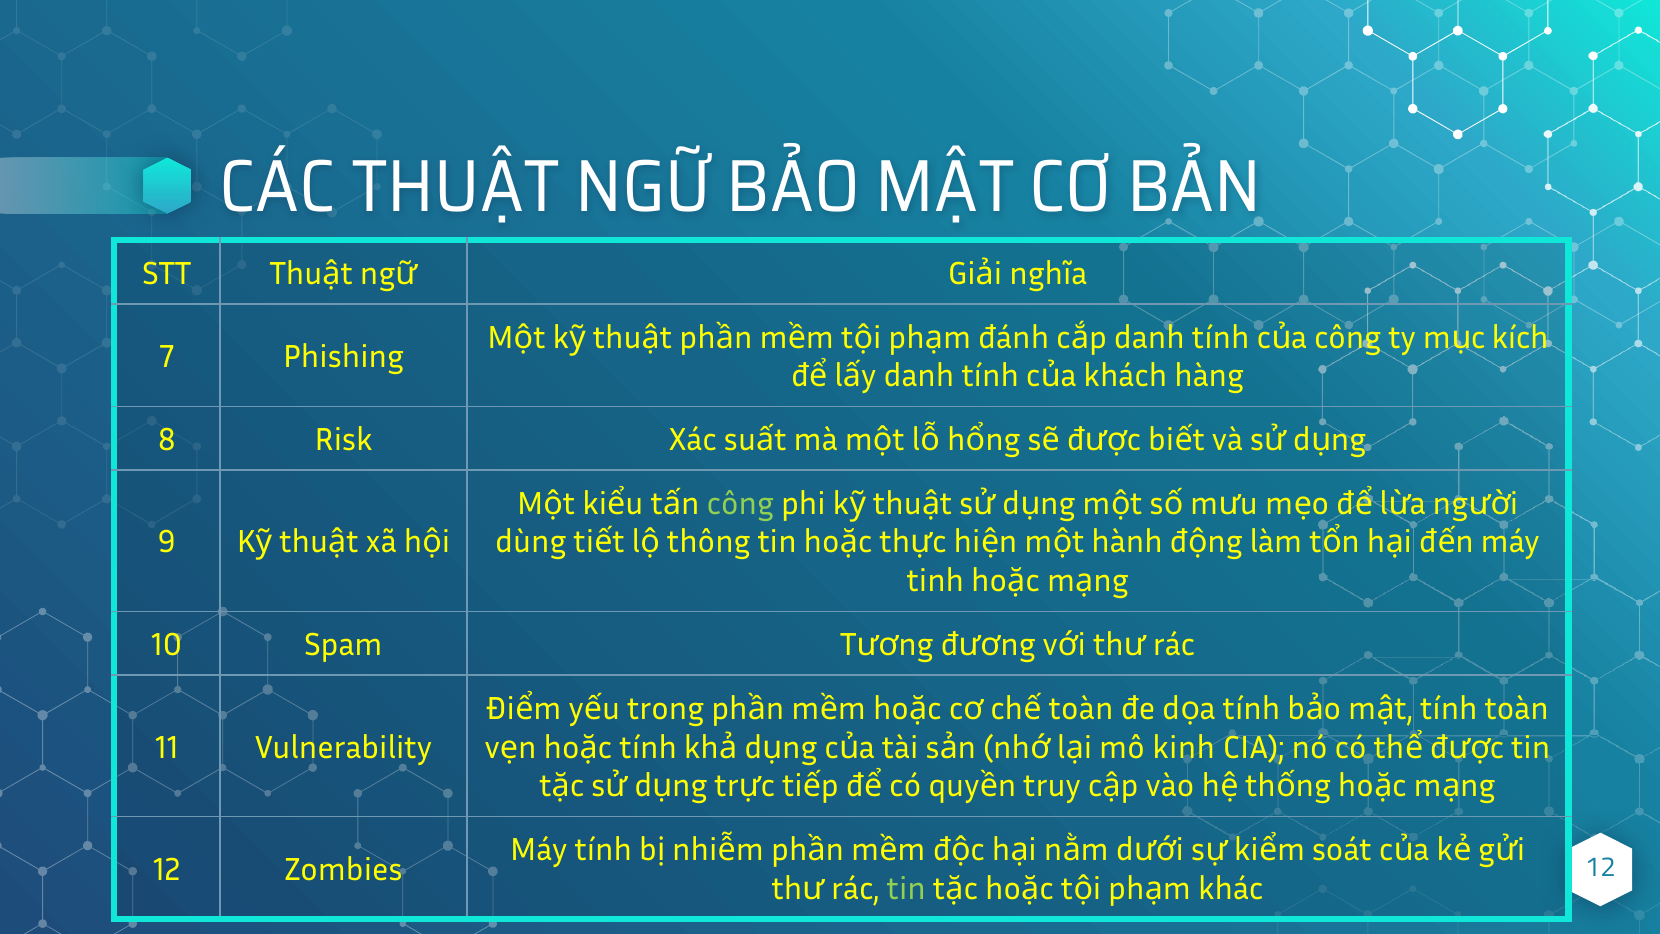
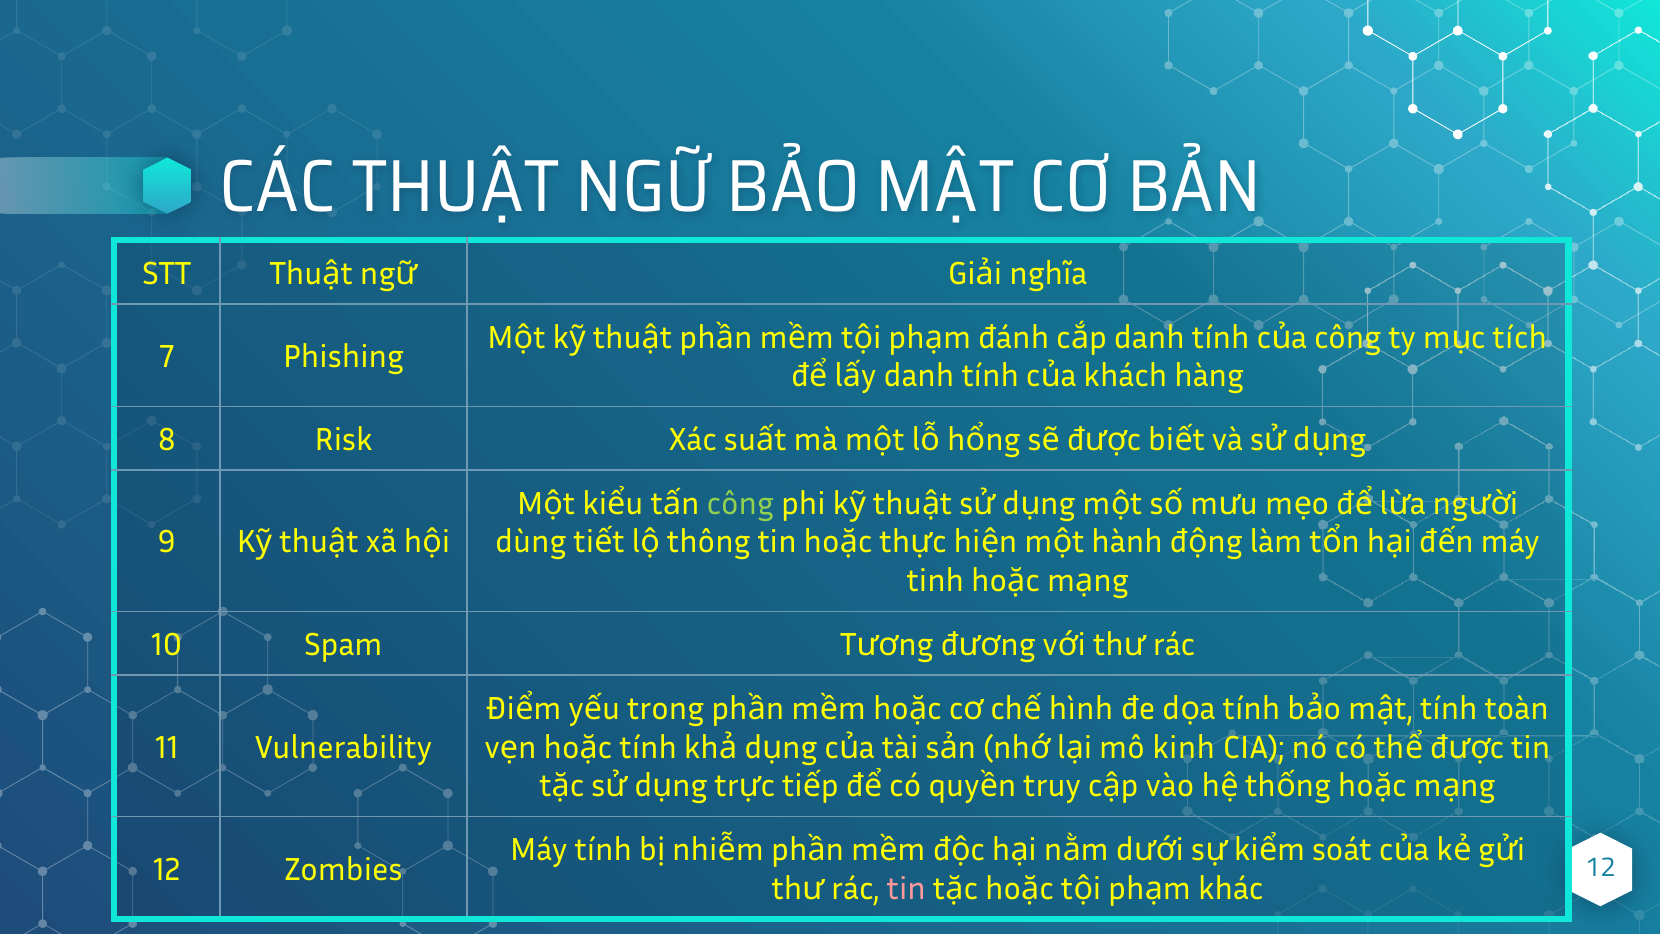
kích: kích -> tích
toàn at (1081, 708): toàn -> hình
tin at (906, 889) colour: light green -> pink
